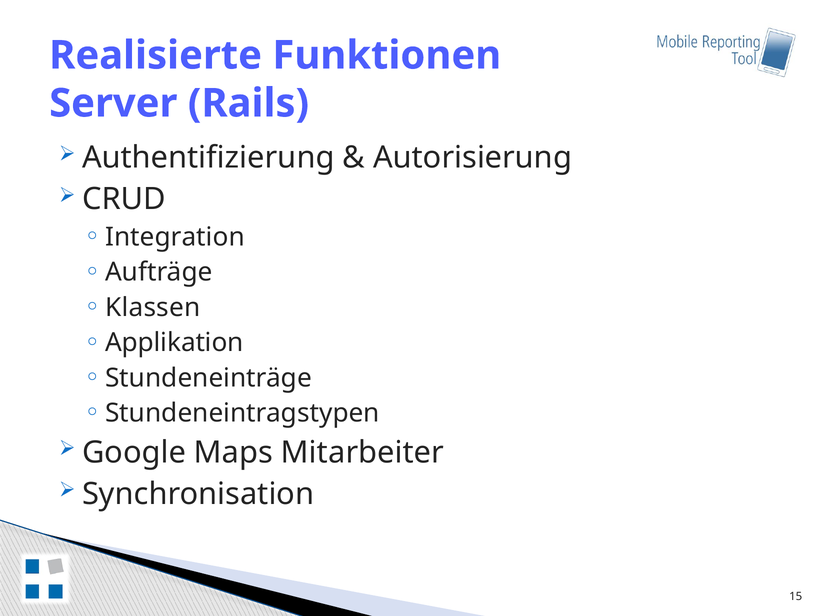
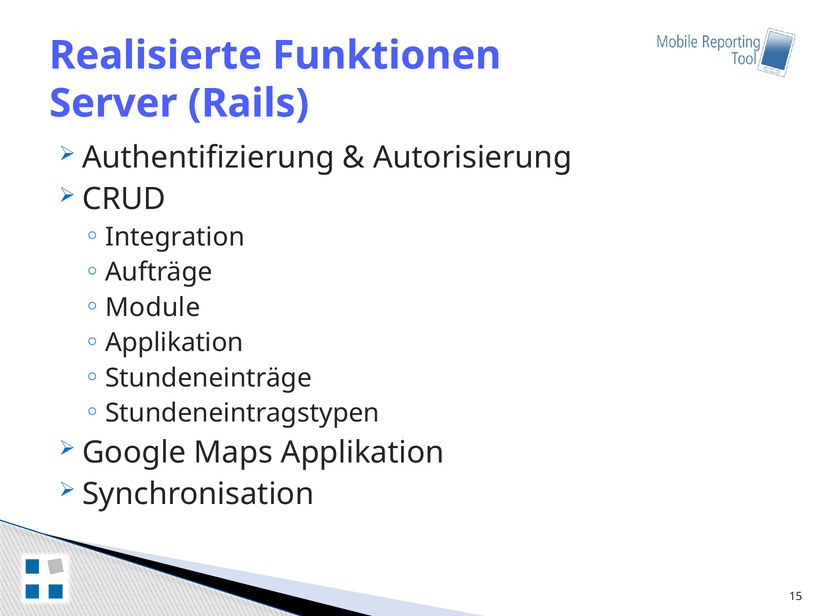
Klassen: Klassen -> Module
Maps Mitarbeiter: Mitarbeiter -> Applikation
